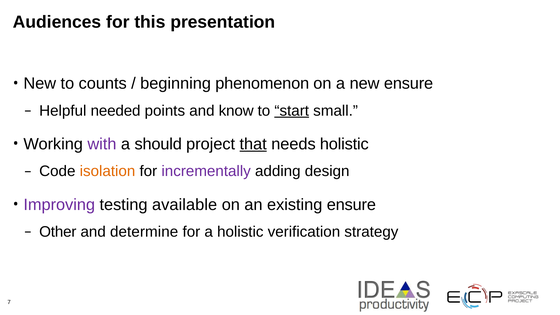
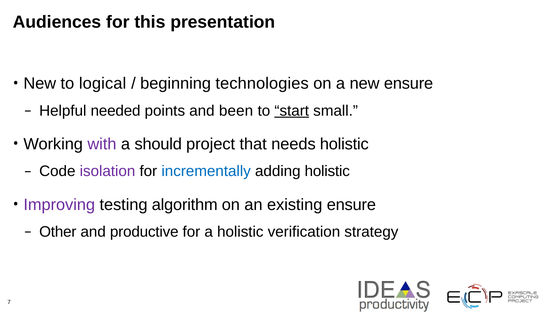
counts: counts -> logical
phenomenon: phenomenon -> technologies
know: know -> been
that underline: present -> none
isolation colour: orange -> purple
incrementally colour: purple -> blue
adding design: design -> holistic
available: available -> algorithm
determine: determine -> productive
